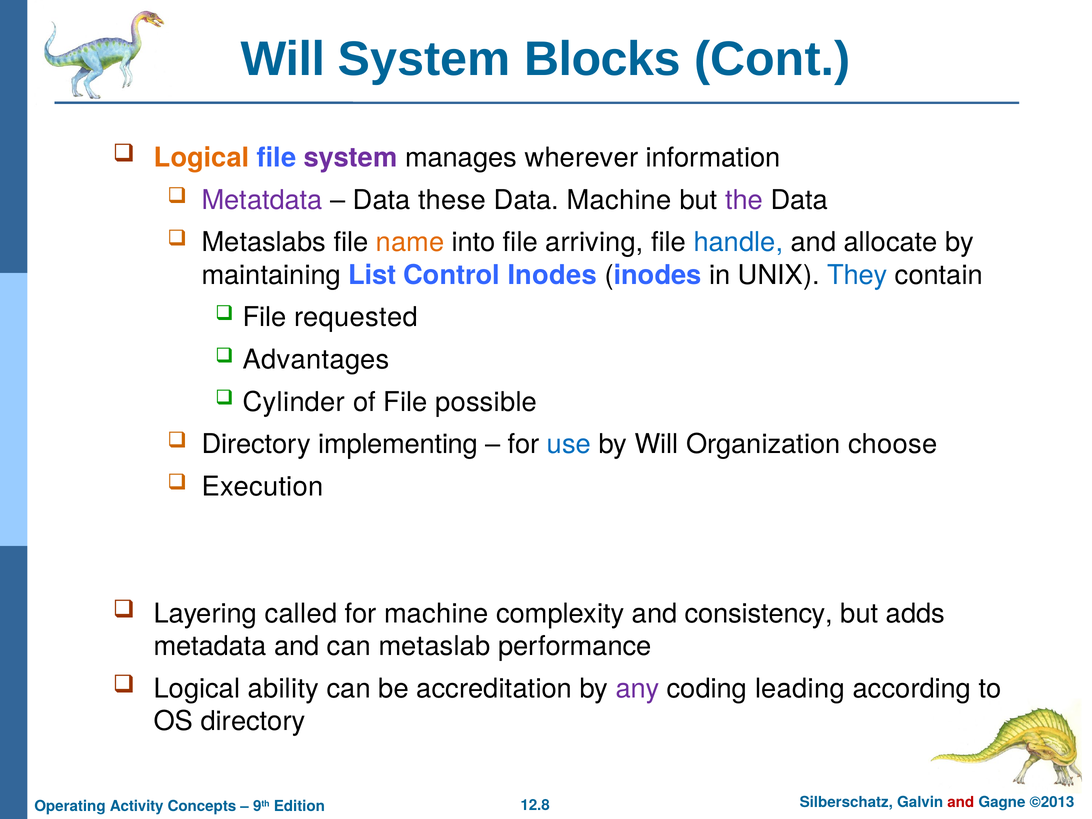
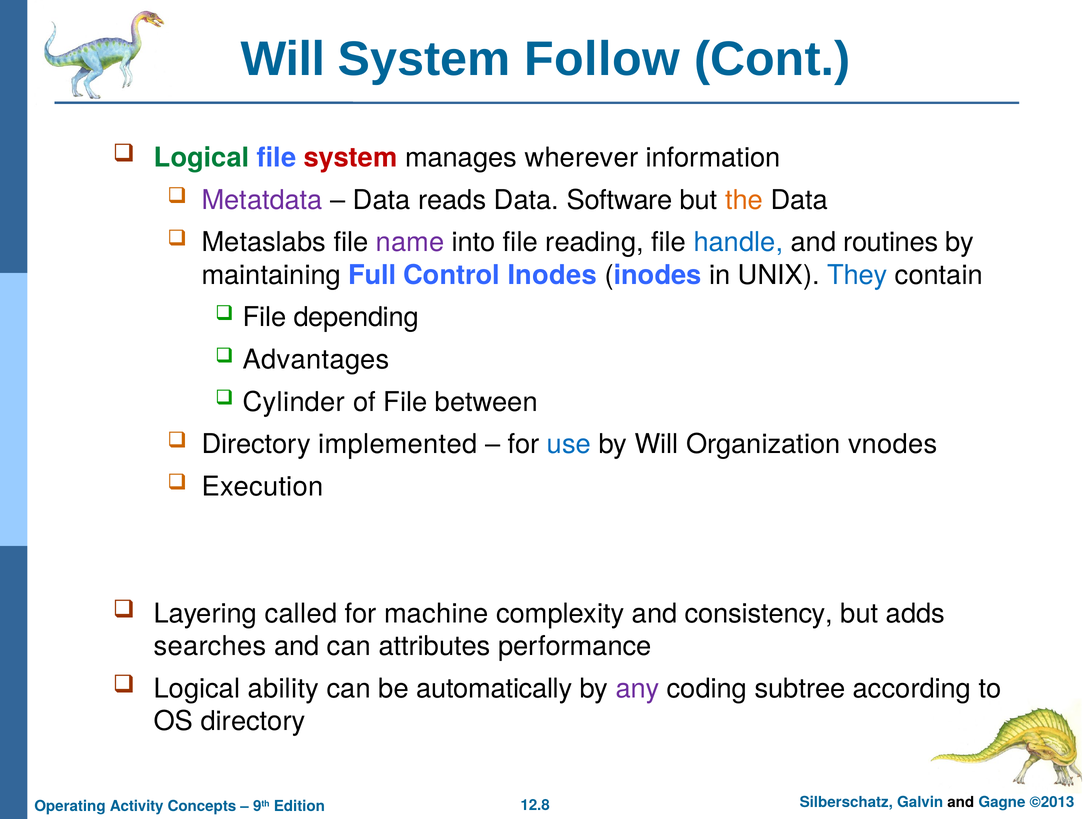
Blocks: Blocks -> Follow
Logical at (202, 158) colour: orange -> green
system at (351, 158) colour: purple -> red
these: these -> reads
Data Machine: Machine -> Software
the colour: purple -> orange
name colour: orange -> purple
arriving: arriving -> reading
allocate: allocate -> routines
List: List -> Full
requested: requested -> depending
possible: possible -> between
implementing: implementing -> implemented
choose: choose -> vnodes
metadata: metadata -> searches
metaslab: metaslab -> attributes
accreditation: accreditation -> automatically
leading: leading -> subtree
and at (961, 802) colour: red -> black
